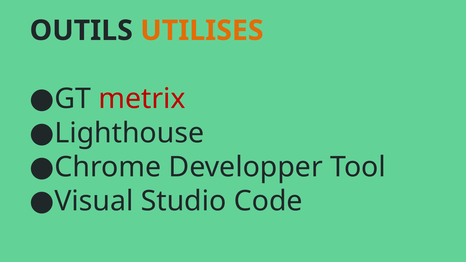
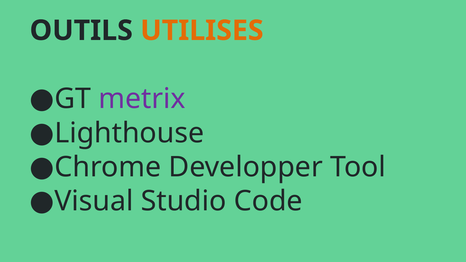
metrix colour: red -> purple
